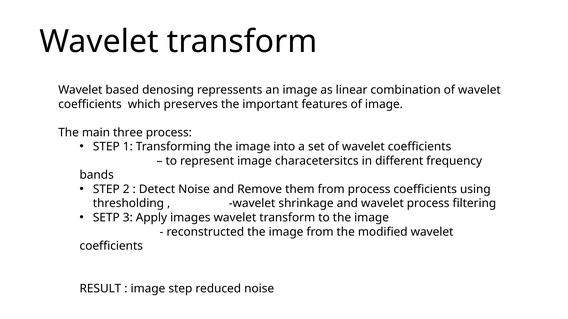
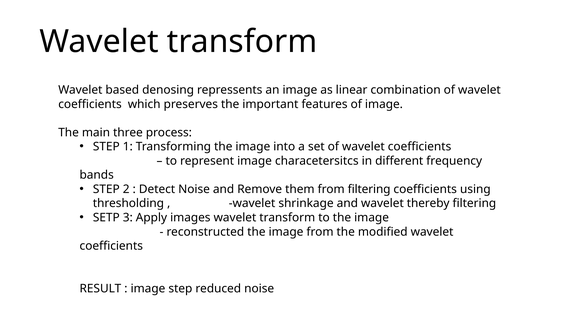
from process: process -> filtering
wavelet process: process -> thereby
